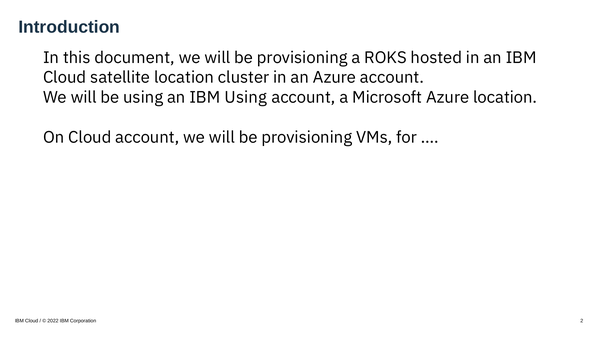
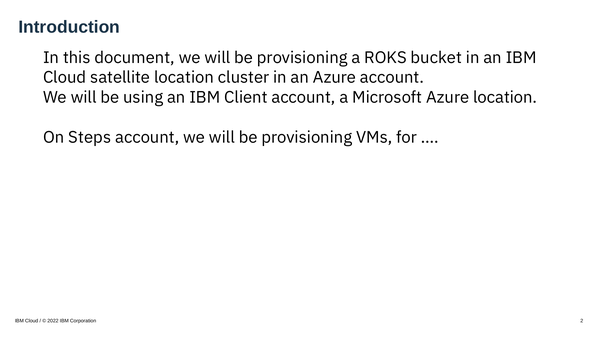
hosted: hosted -> bucket
IBM Using: Using -> Client
On Cloud: Cloud -> Steps
